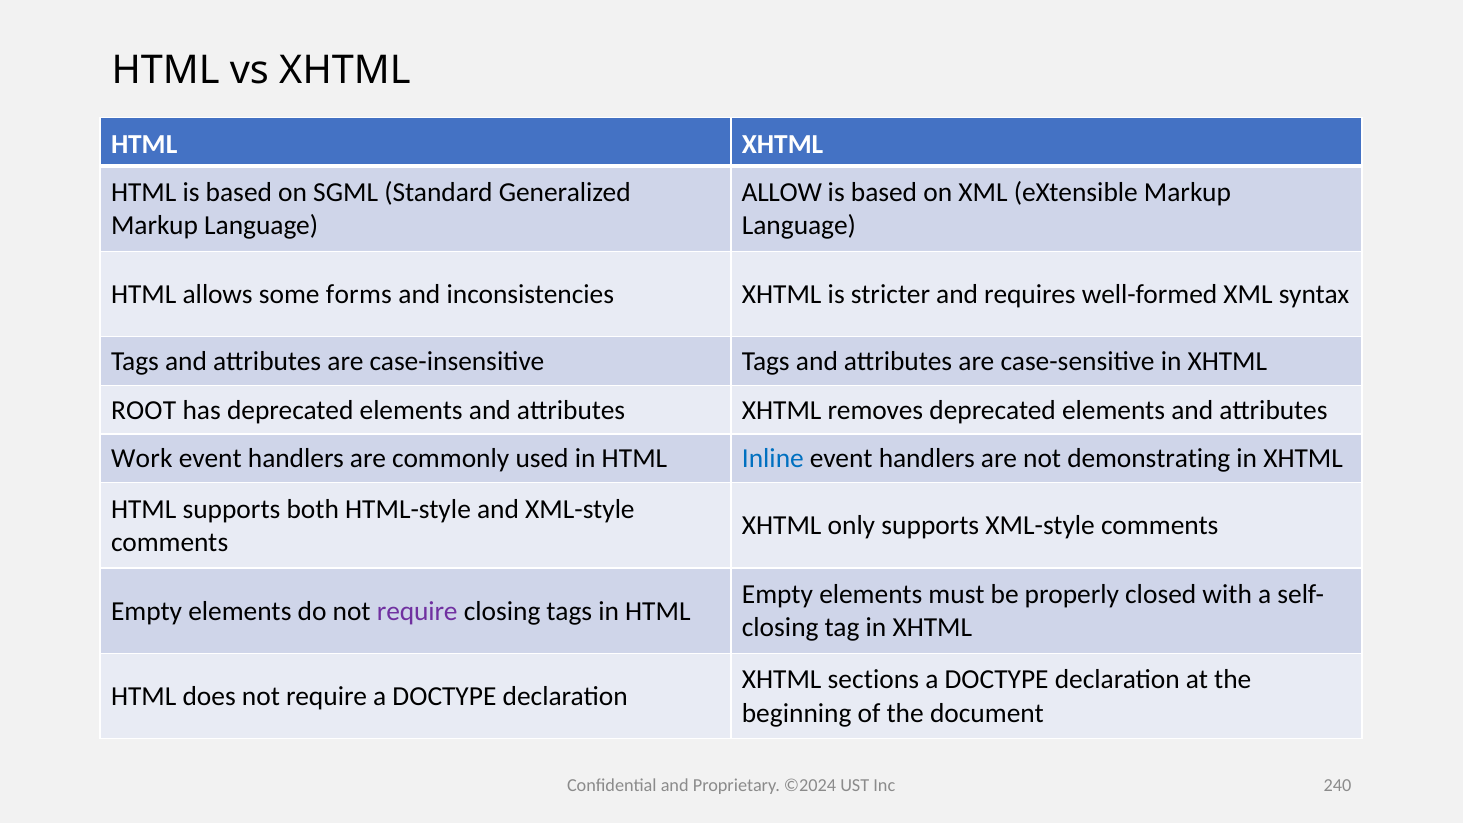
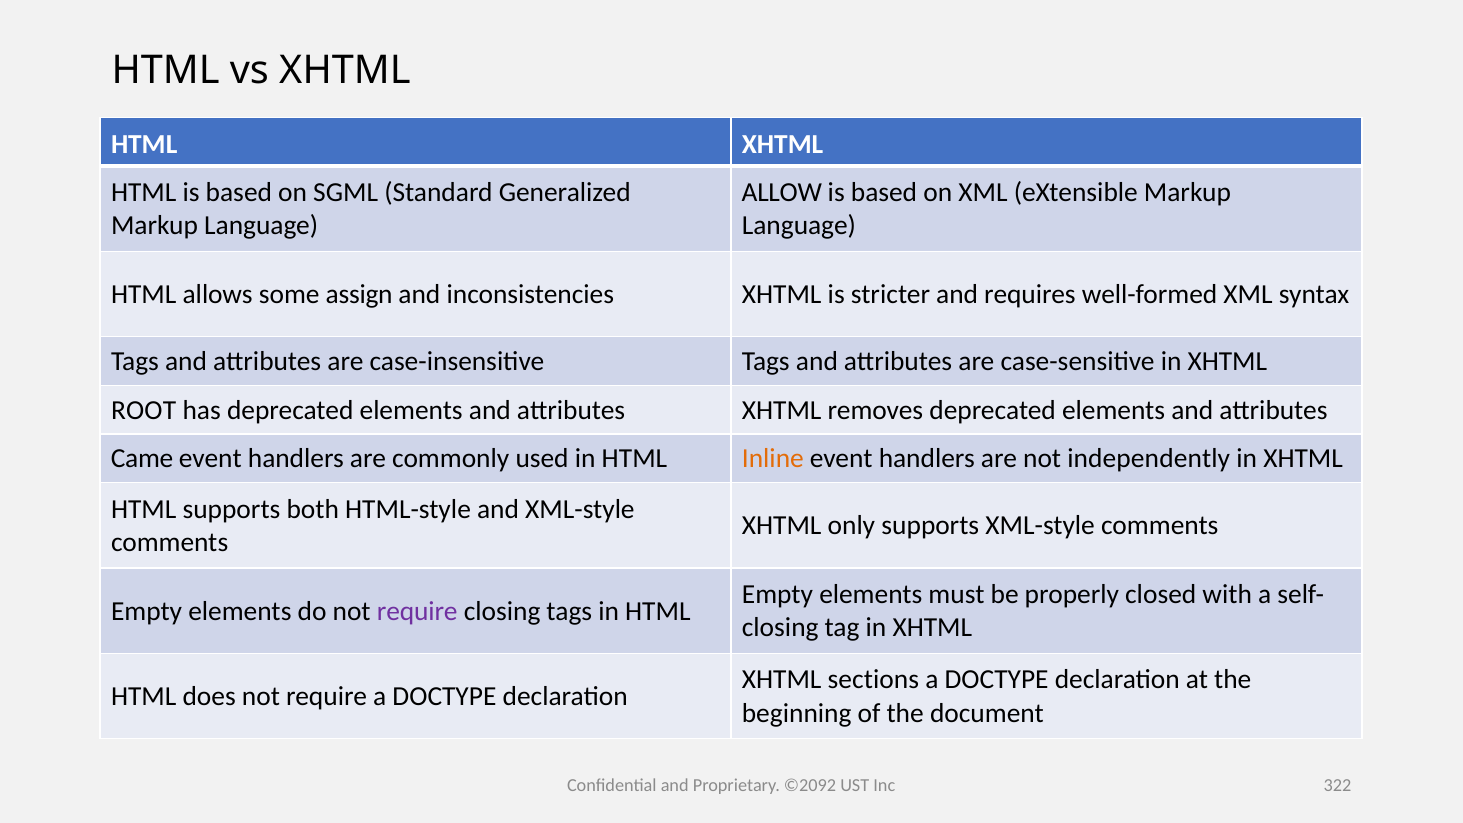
forms: forms -> assign
Work: Work -> Came
Inline colour: blue -> orange
demonstrating: demonstrating -> independently
©2024: ©2024 -> ©2092
240: 240 -> 322
